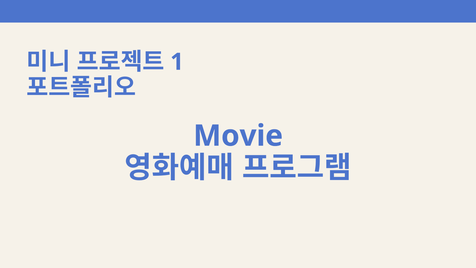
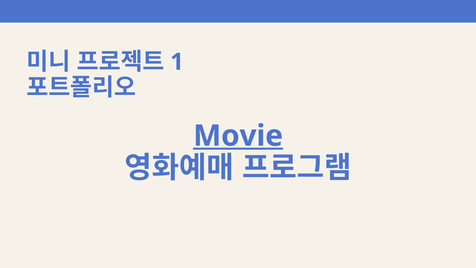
Movie underline: none -> present
